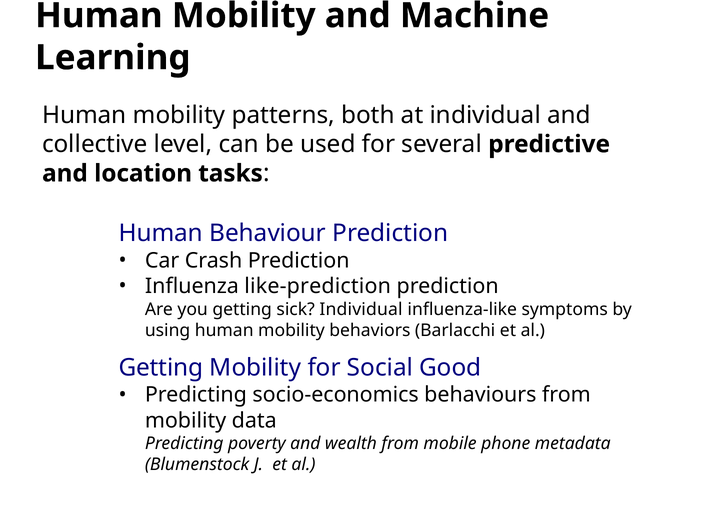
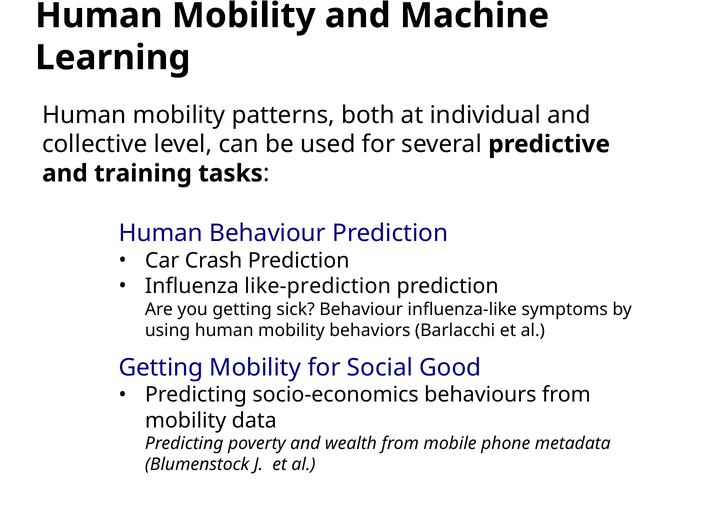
location: location -> training
sick Individual: Individual -> Behaviour
